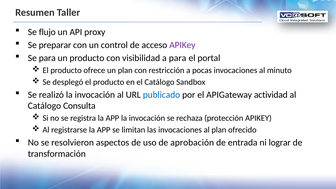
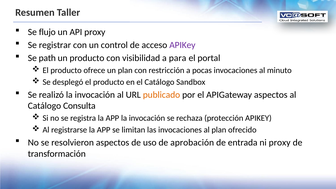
preparar: preparar -> registrar
Se para: para -> path
publicado colour: blue -> orange
APIGateway actividad: actividad -> aspectos
ni lograr: lograr -> proxy
